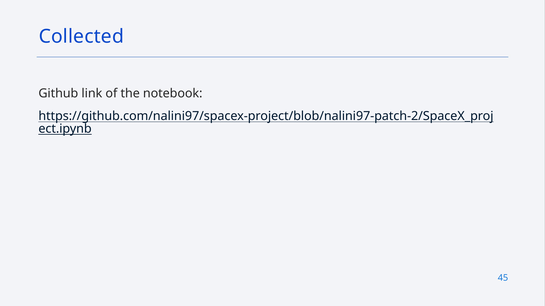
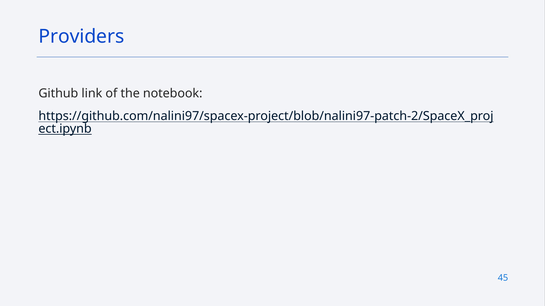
Collected: Collected -> Providers
